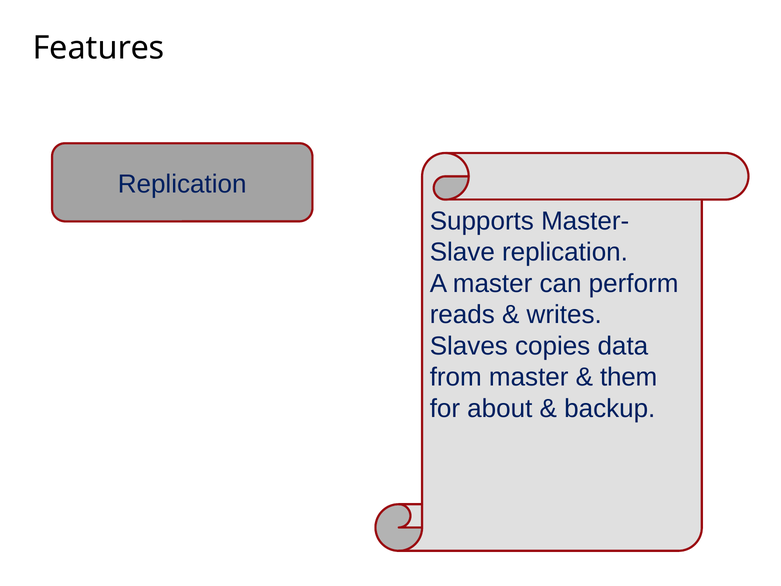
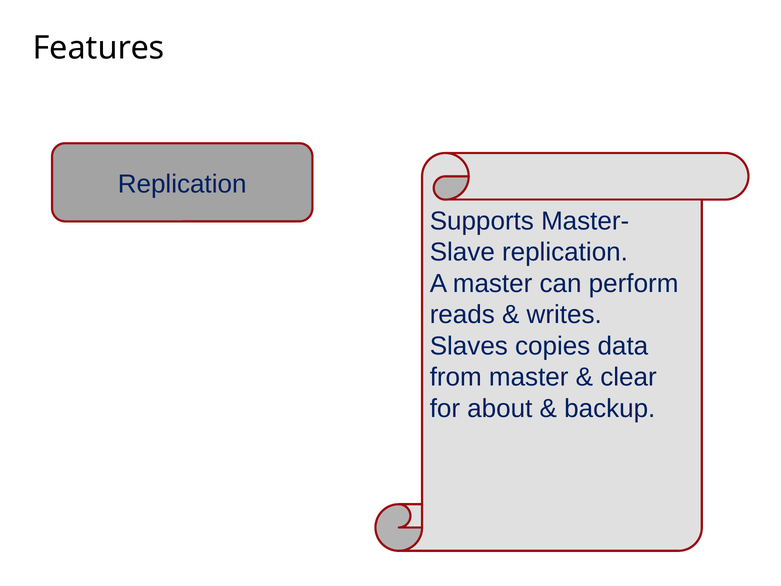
them: them -> clear
